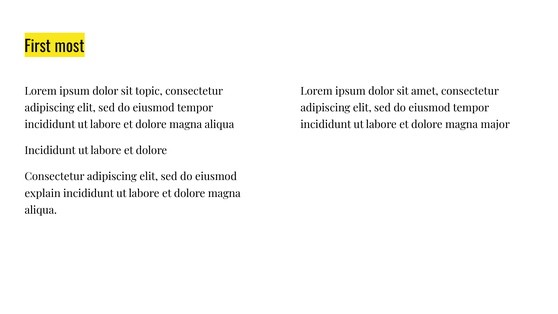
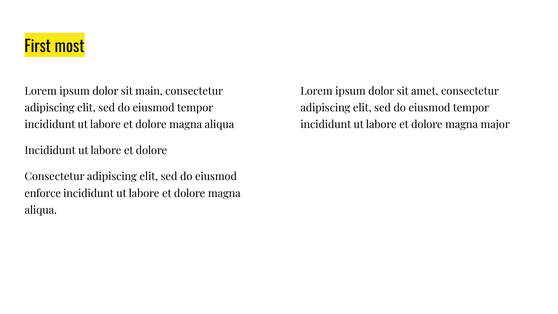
topic: topic -> main
explain: explain -> enforce
